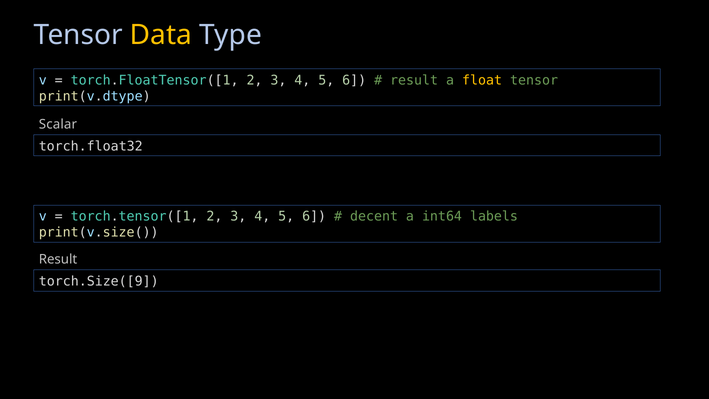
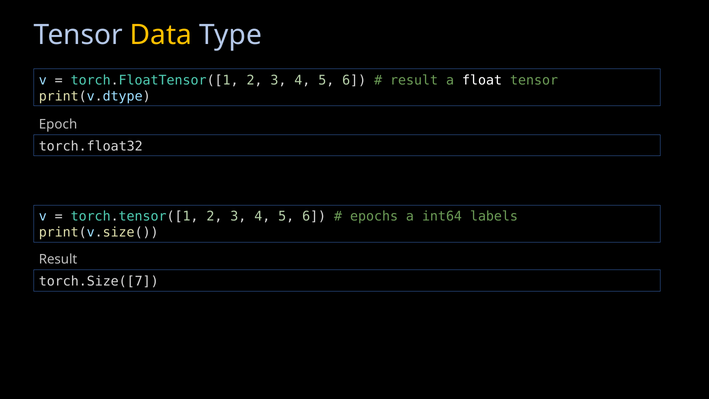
float colour: yellow -> white
Scalar: Scalar -> Epoch
decent: decent -> epochs
torch.Size([9: torch.Size([9 -> torch.Size([7
